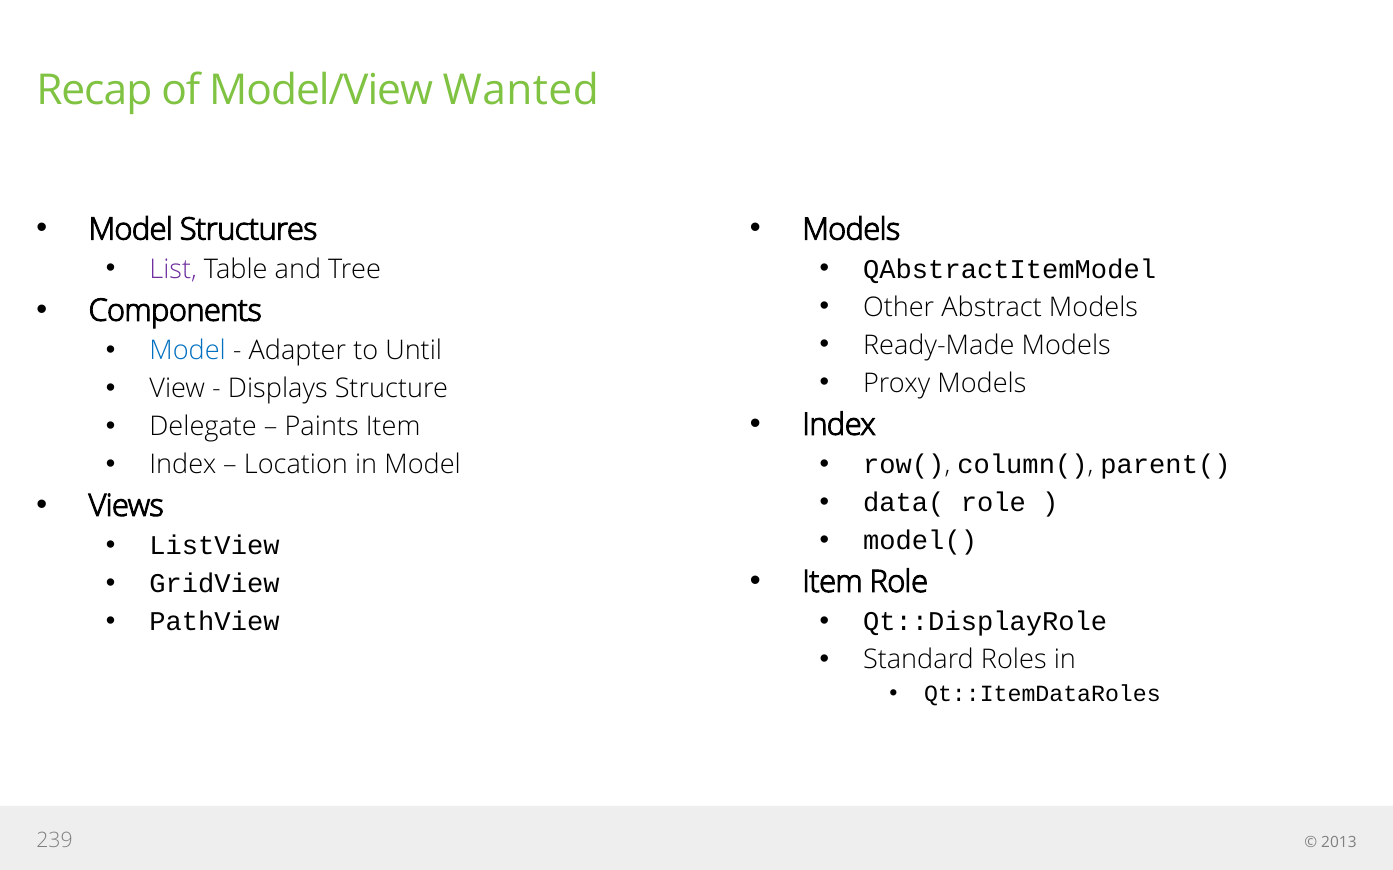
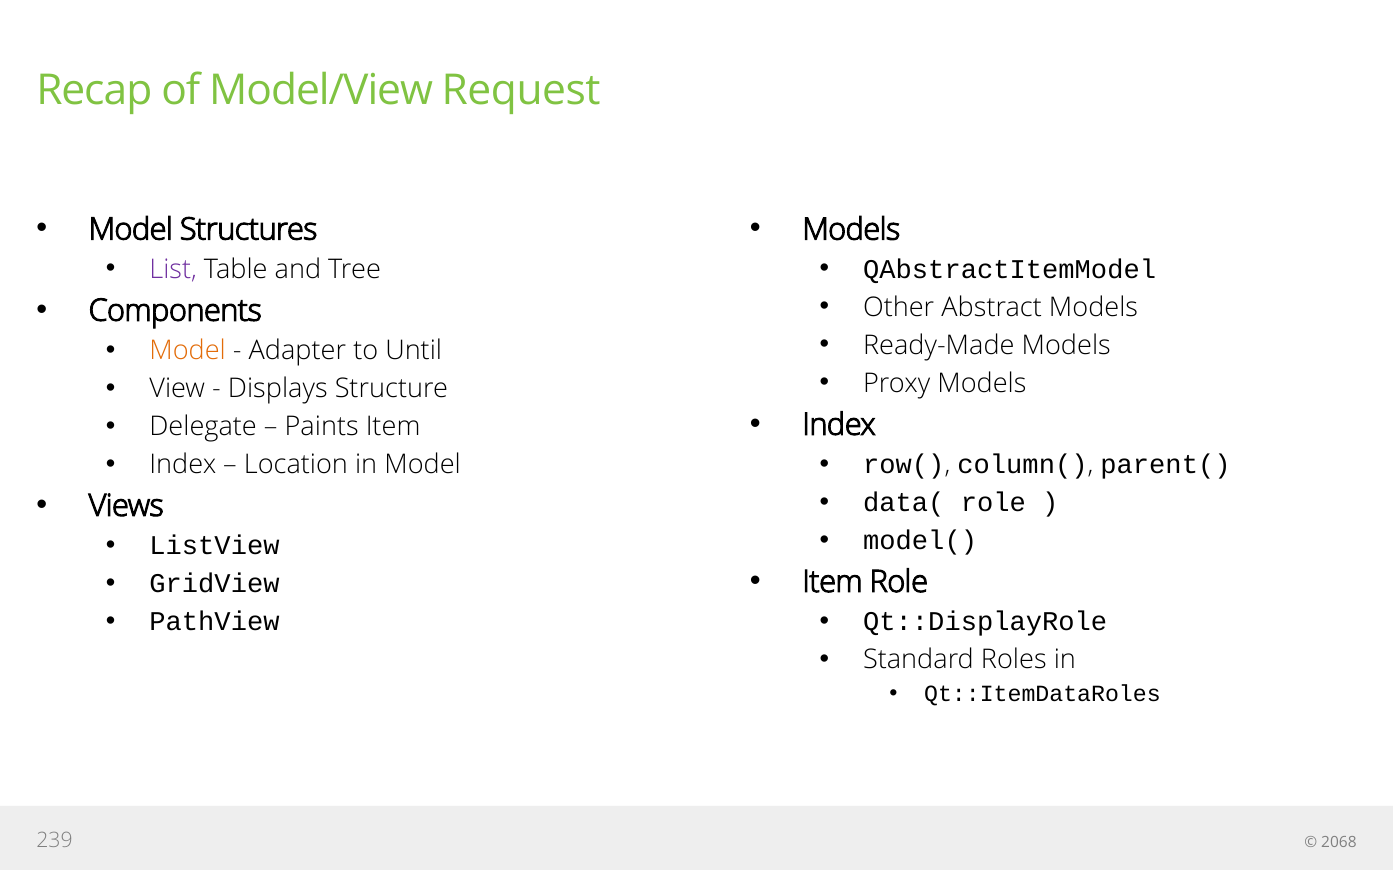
Wanted: Wanted -> Request
Model at (188, 351) colour: blue -> orange
2013: 2013 -> 2068
